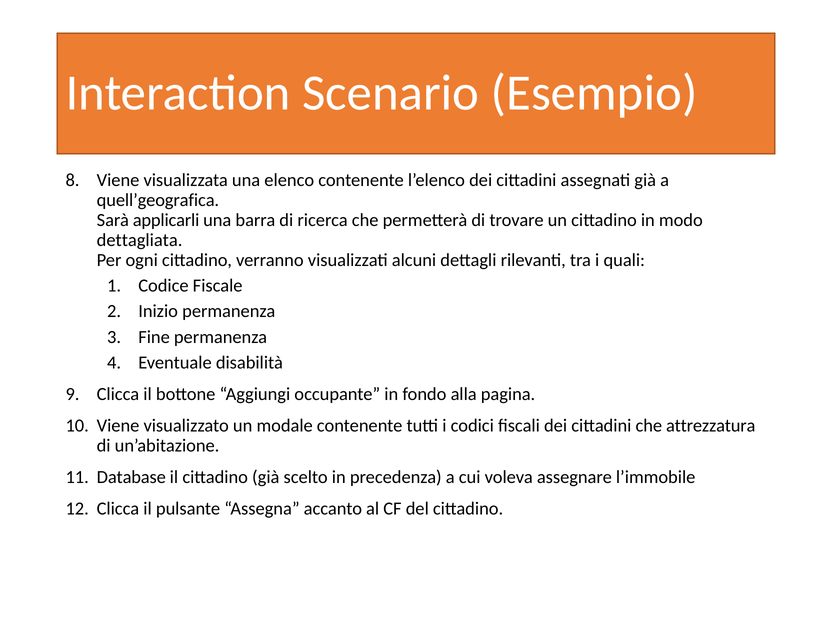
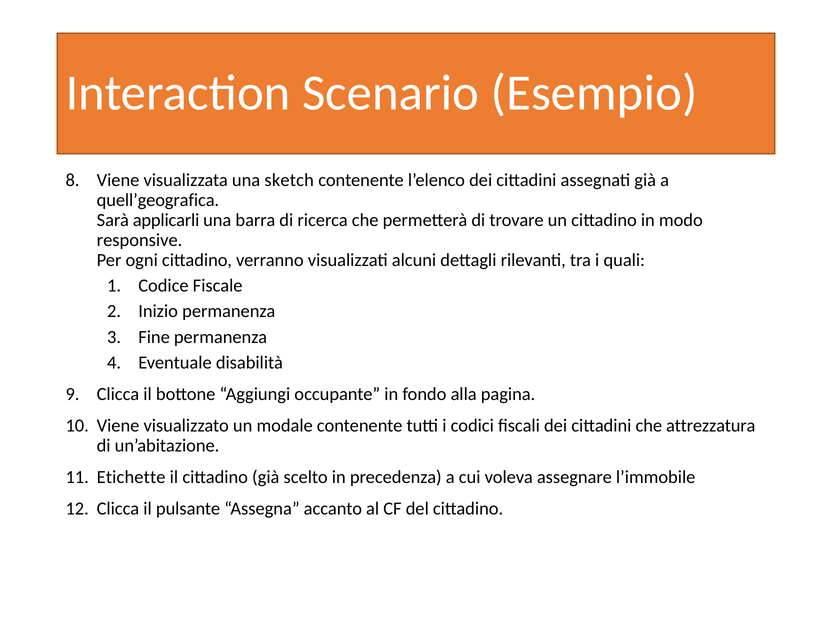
elenco: elenco -> sketch
dettagliata: dettagliata -> responsive
Database: Database -> Etichette
